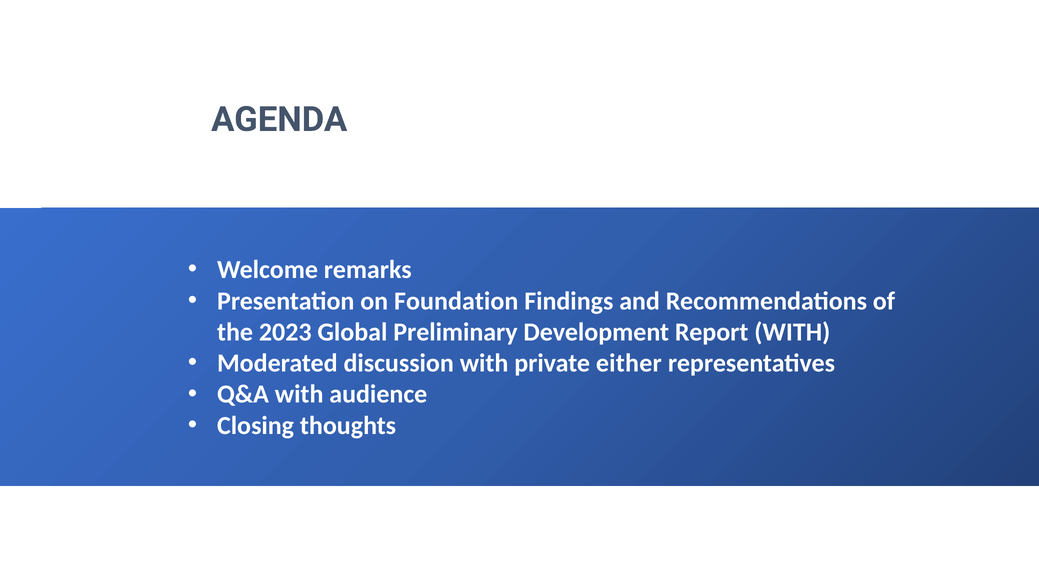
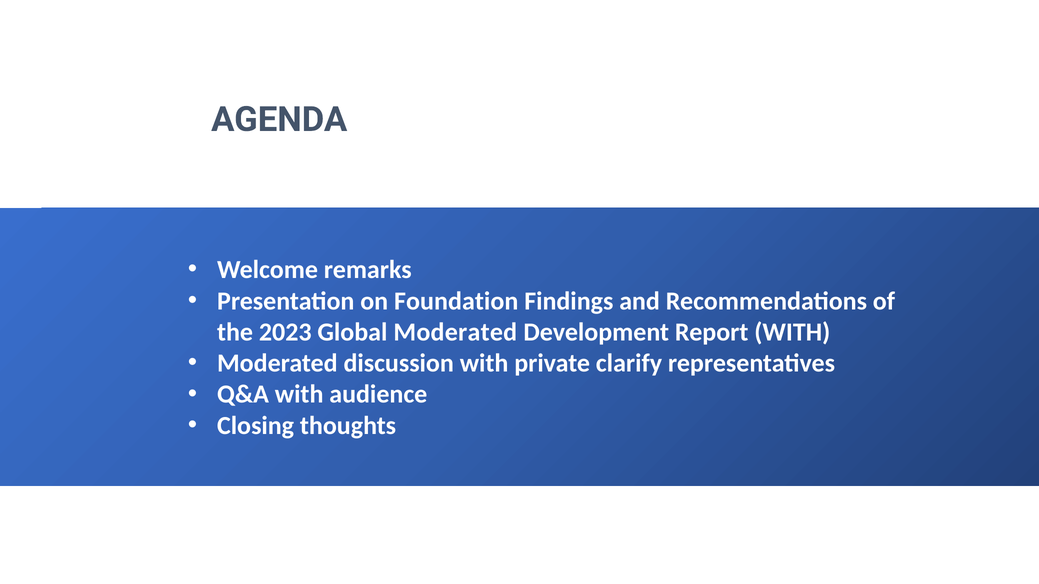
Global Preliminary: Preliminary -> Moderated
either: either -> clarify
